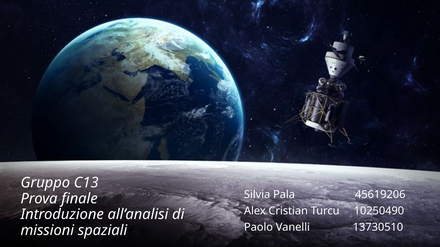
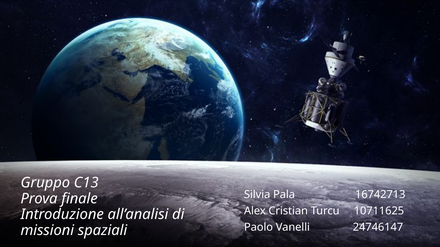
45619206: 45619206 -> 16742713
10250490: 10250490 -> 10711625
13730510: 13730510 -> 24746147
